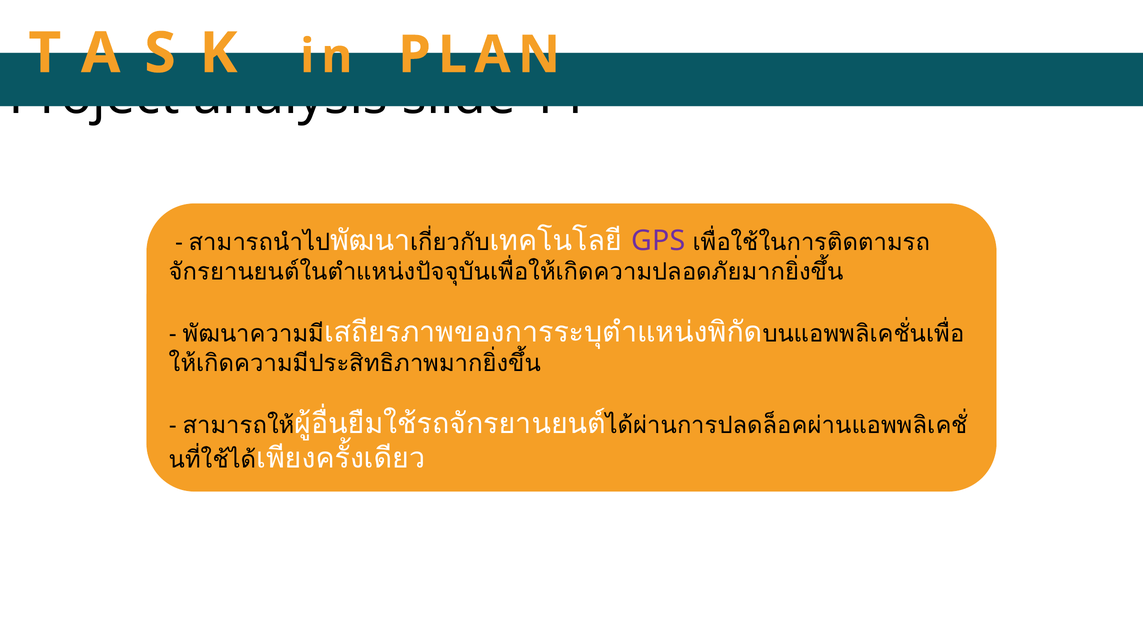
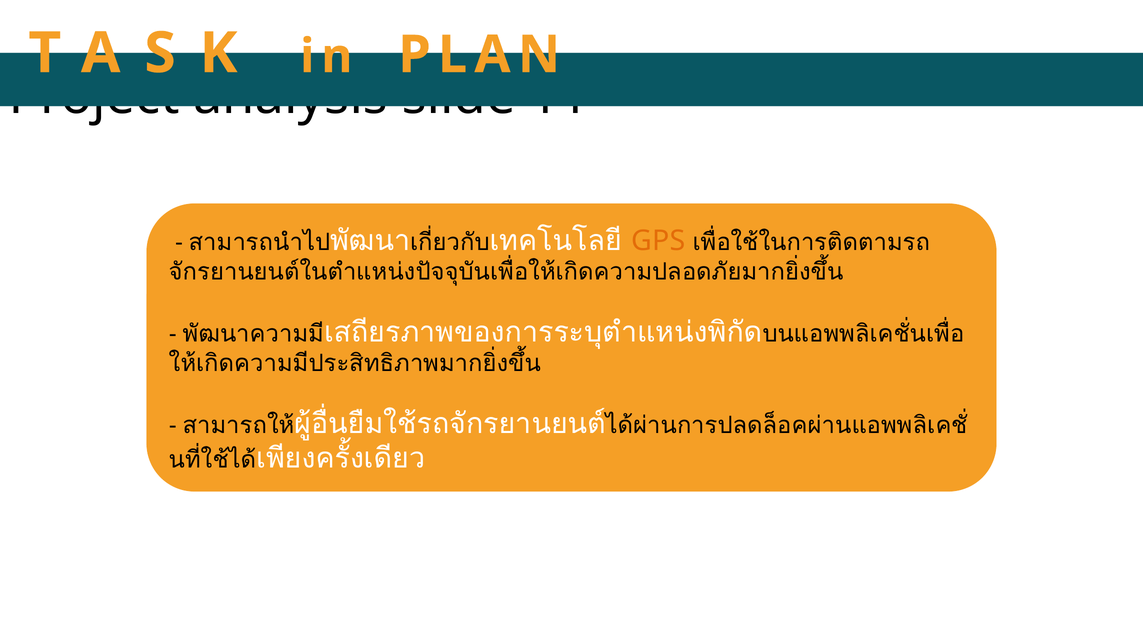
GPS colour: purple -> orange
